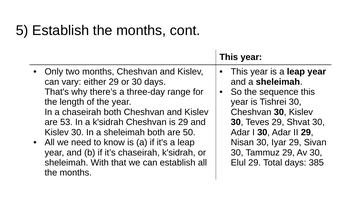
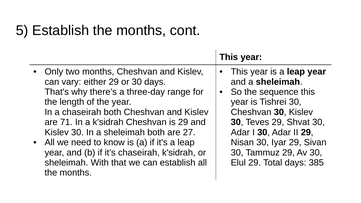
53: 53 -> 71
50: 50 -> 27
